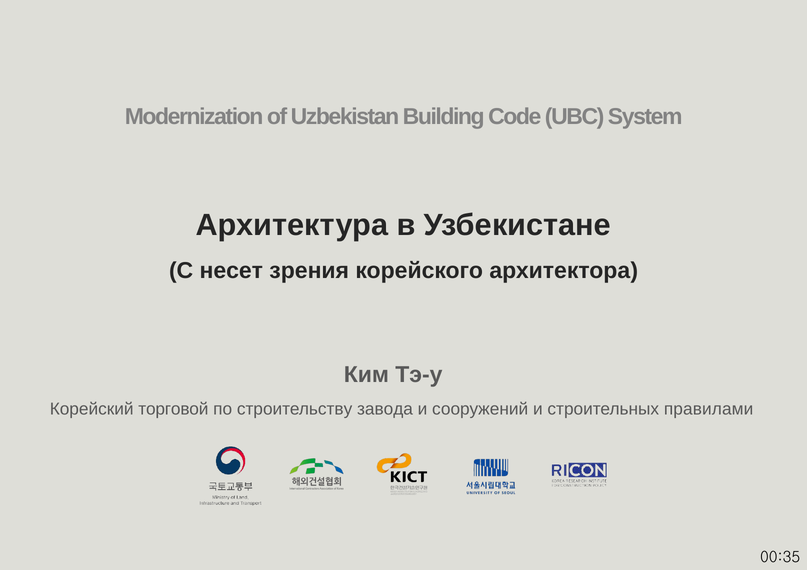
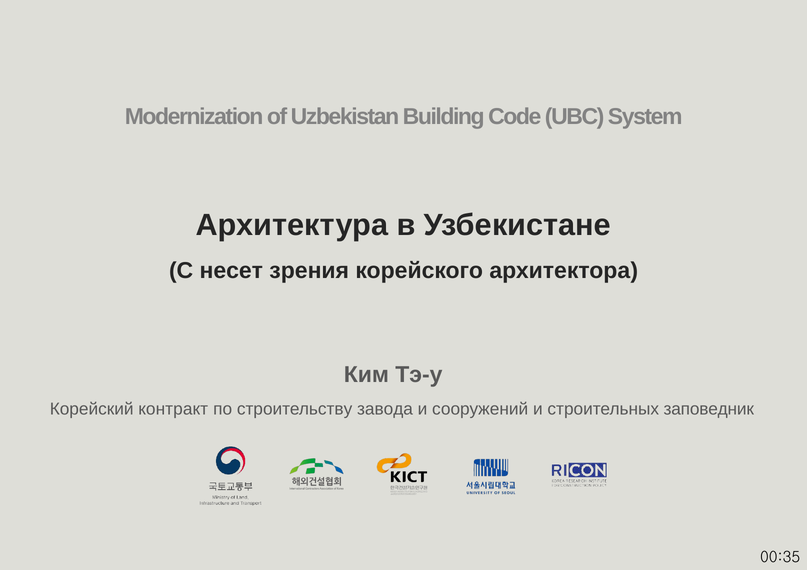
торговой: торговой -> контракт
правилами: правилами -> заповедник
